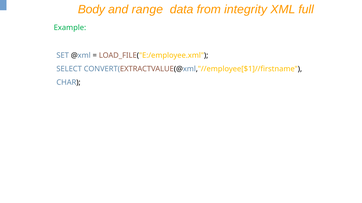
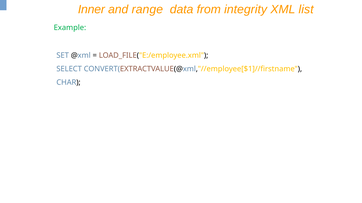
Body: Body -> Inner
full: full -> list
